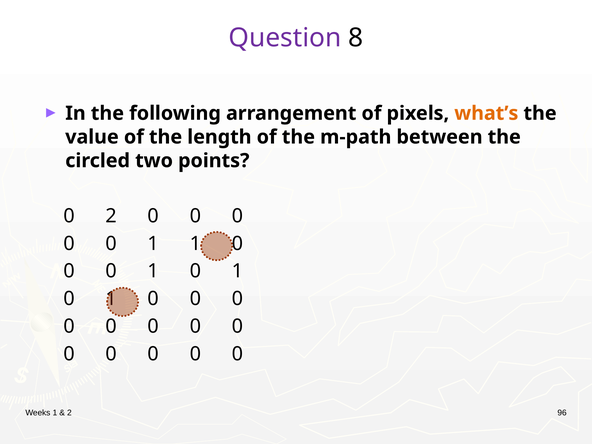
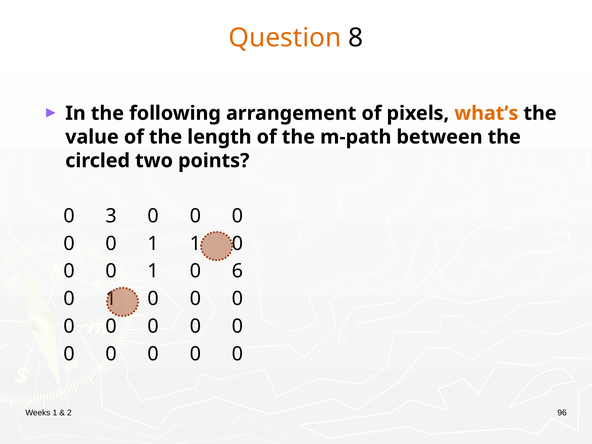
Question colour: purple -> orange
0 2: 2 -> 3
1 at (237, 271): 1 -> 6
